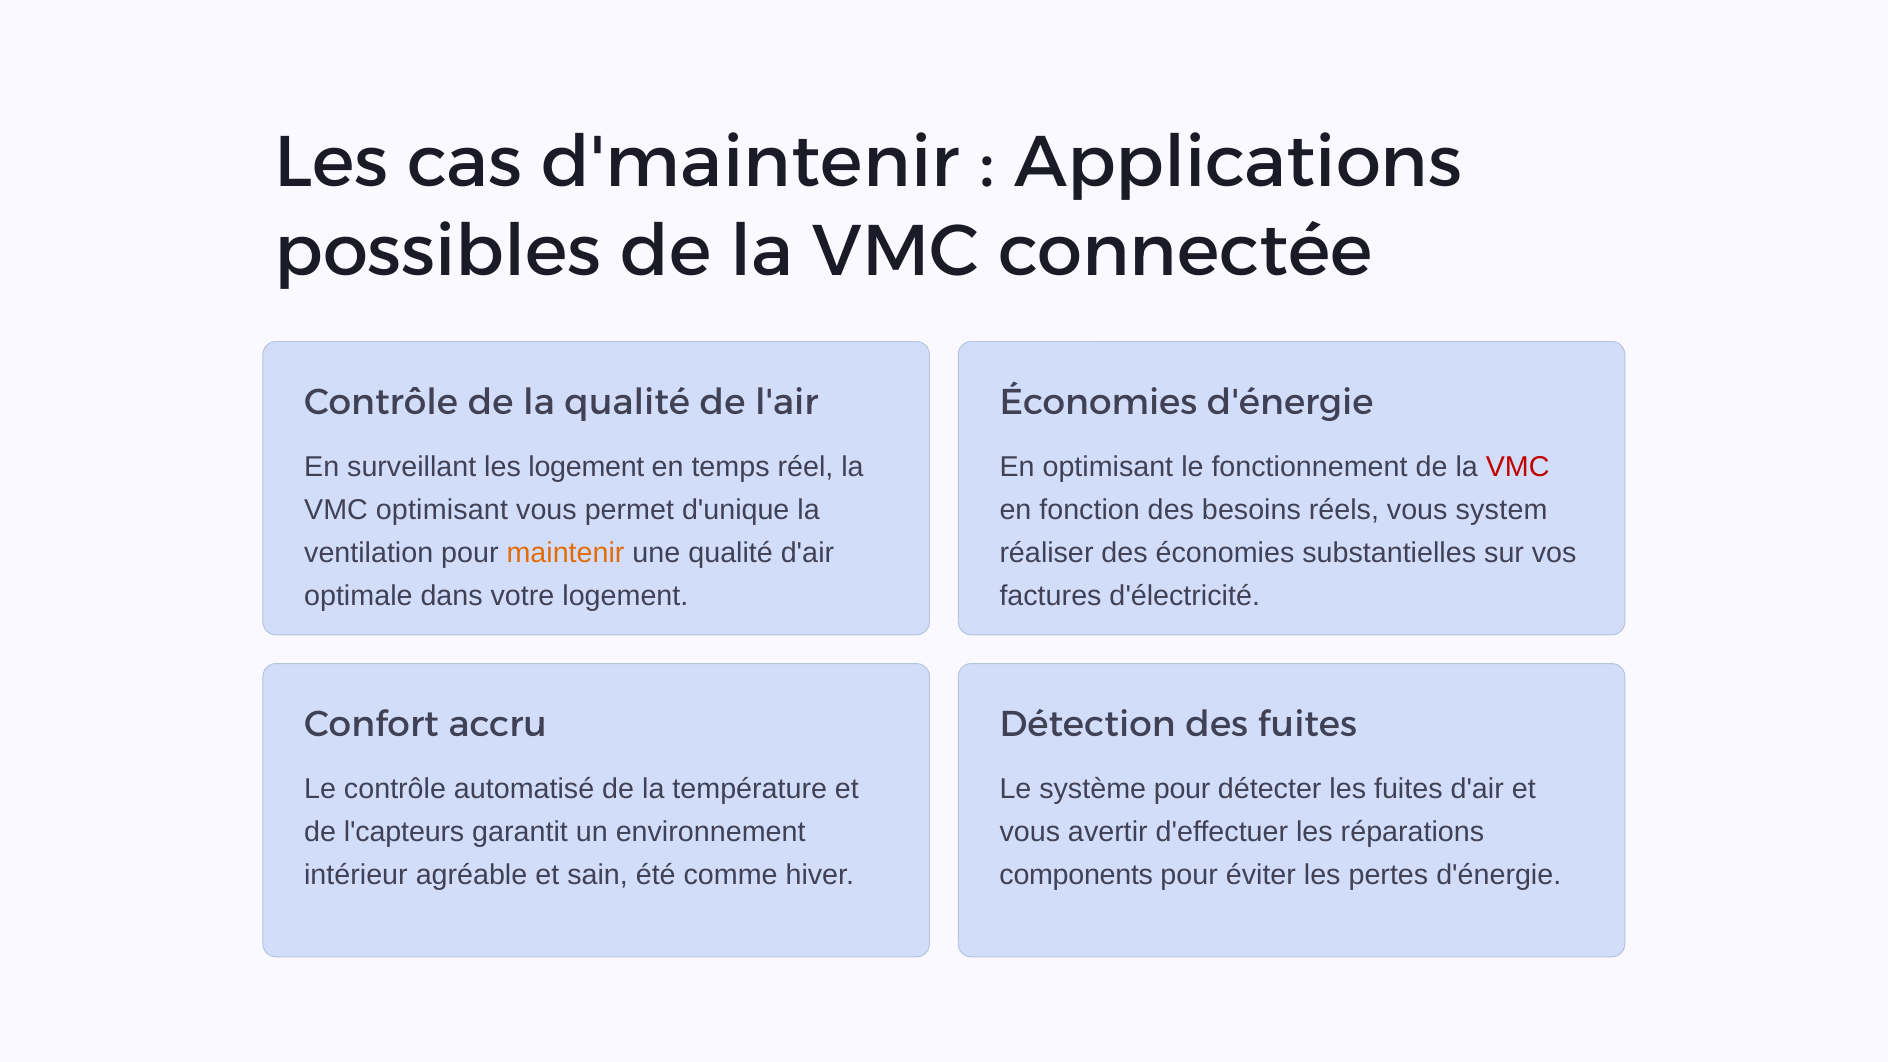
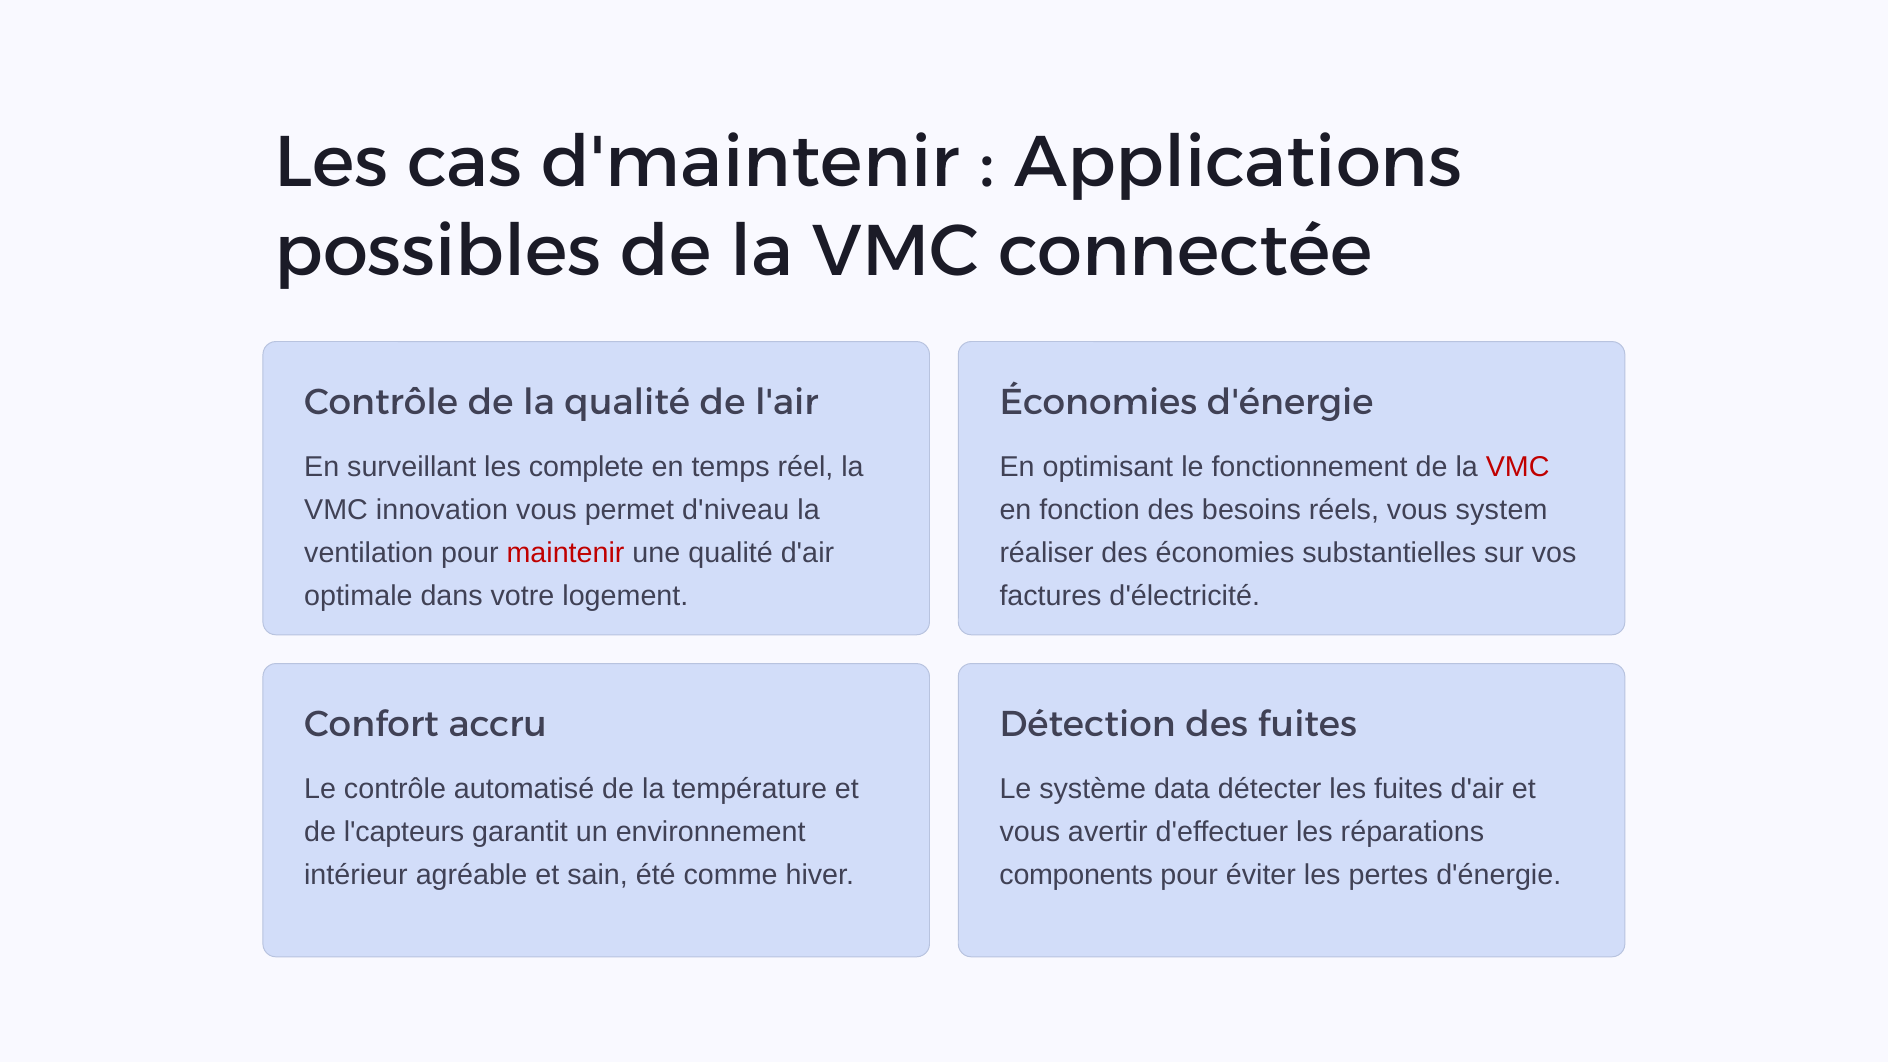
les logement: logement -> complete
VMC optimisant: optimisant -> innovation
d'unique: d'unique -> d'niveau
maintenir colour: orange -> red
système pour: pour -> data
